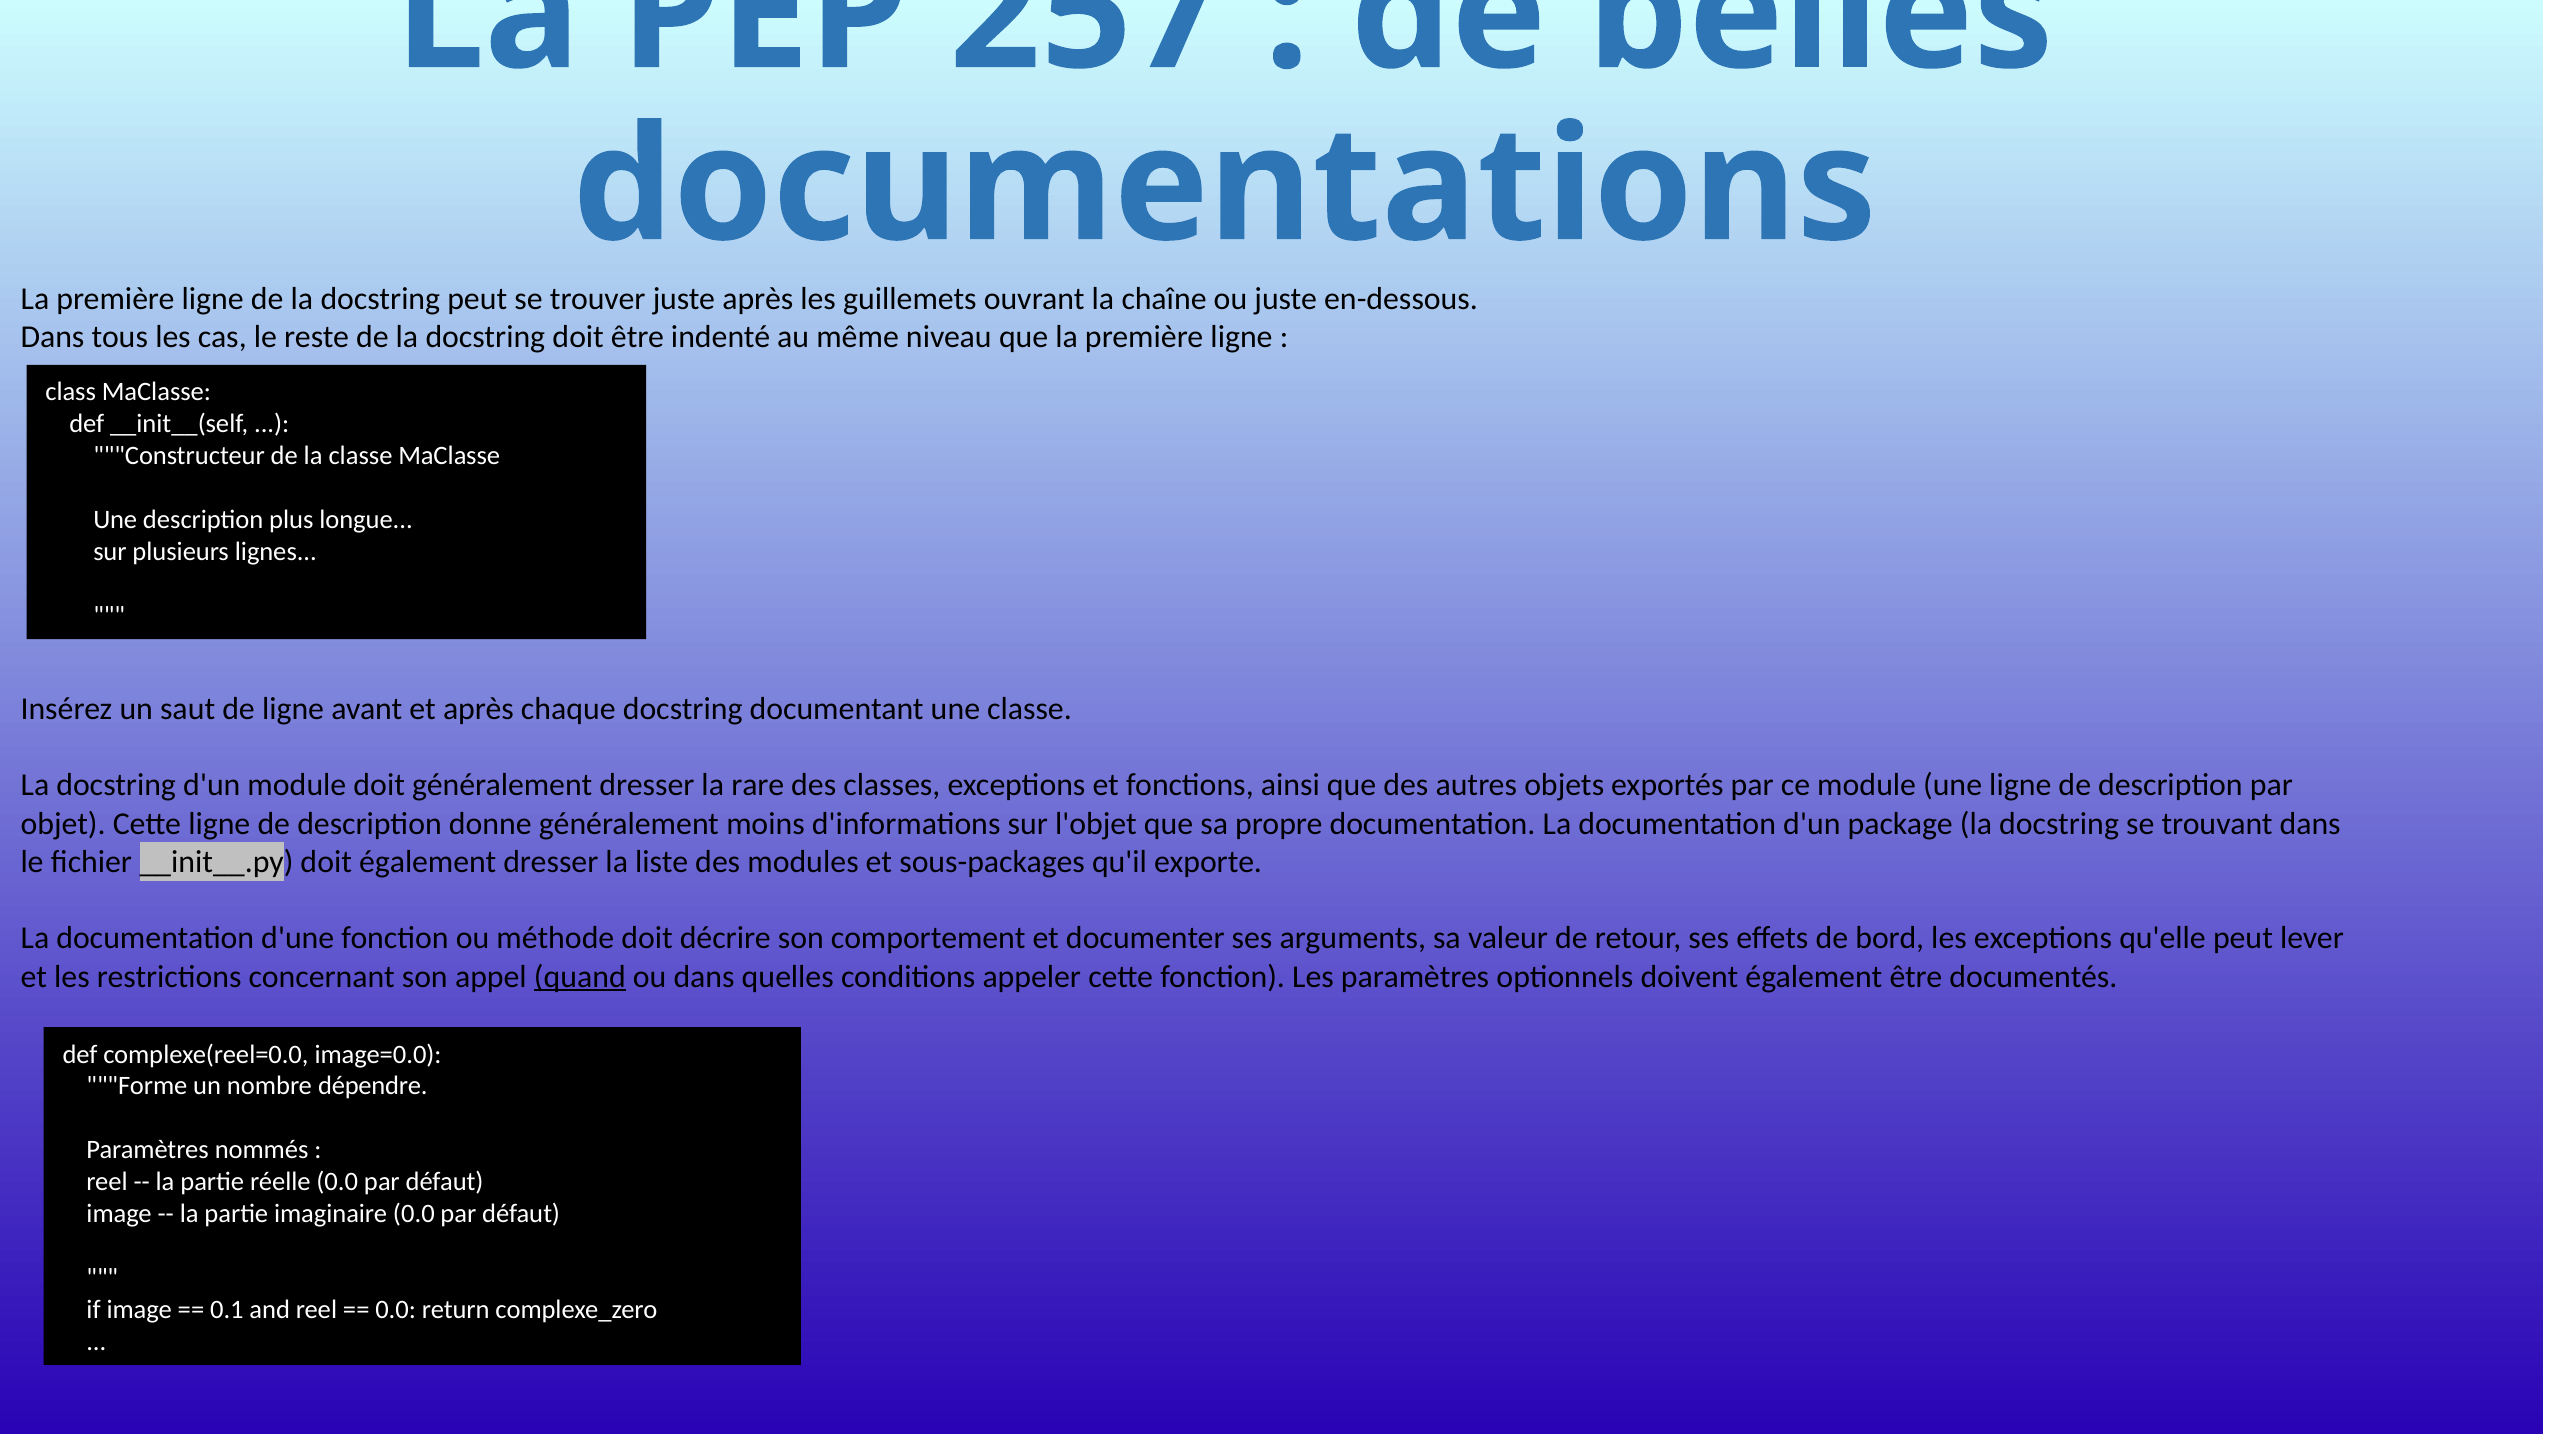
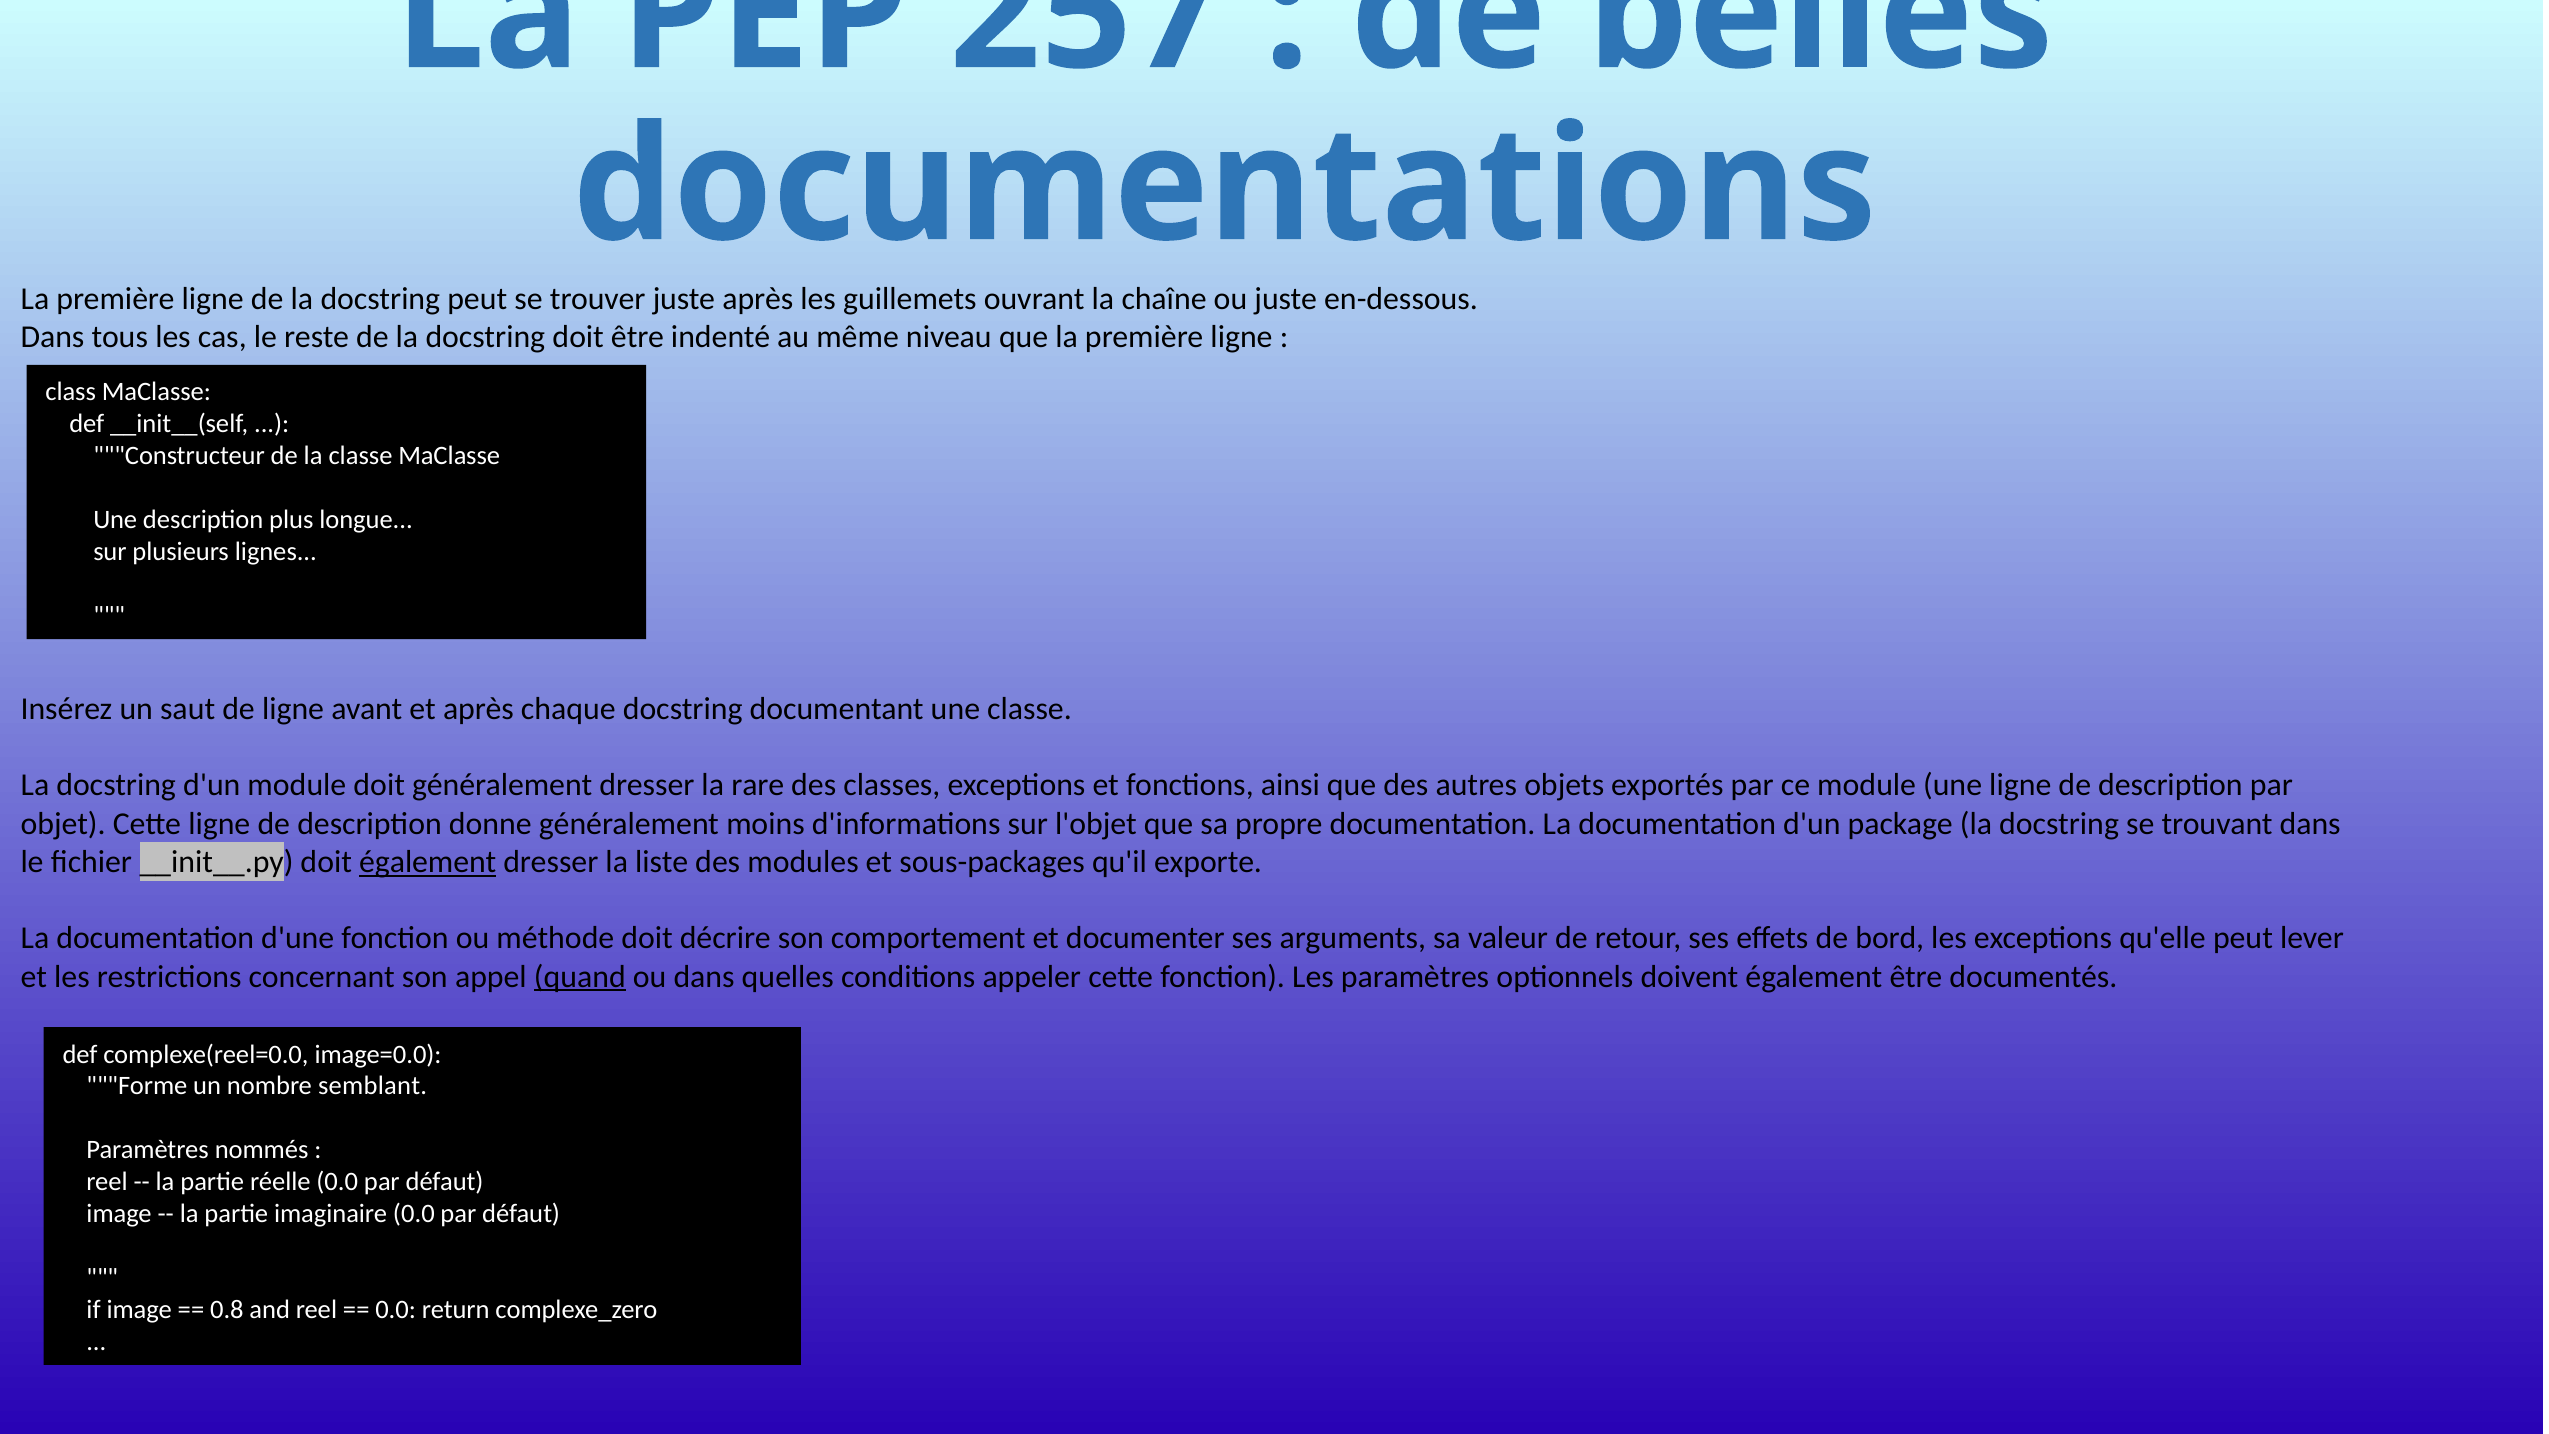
également at (428, 862) underline: none -> present
dépendre: dépendre -> semblant
0.1: 0.1 -> 0.8
